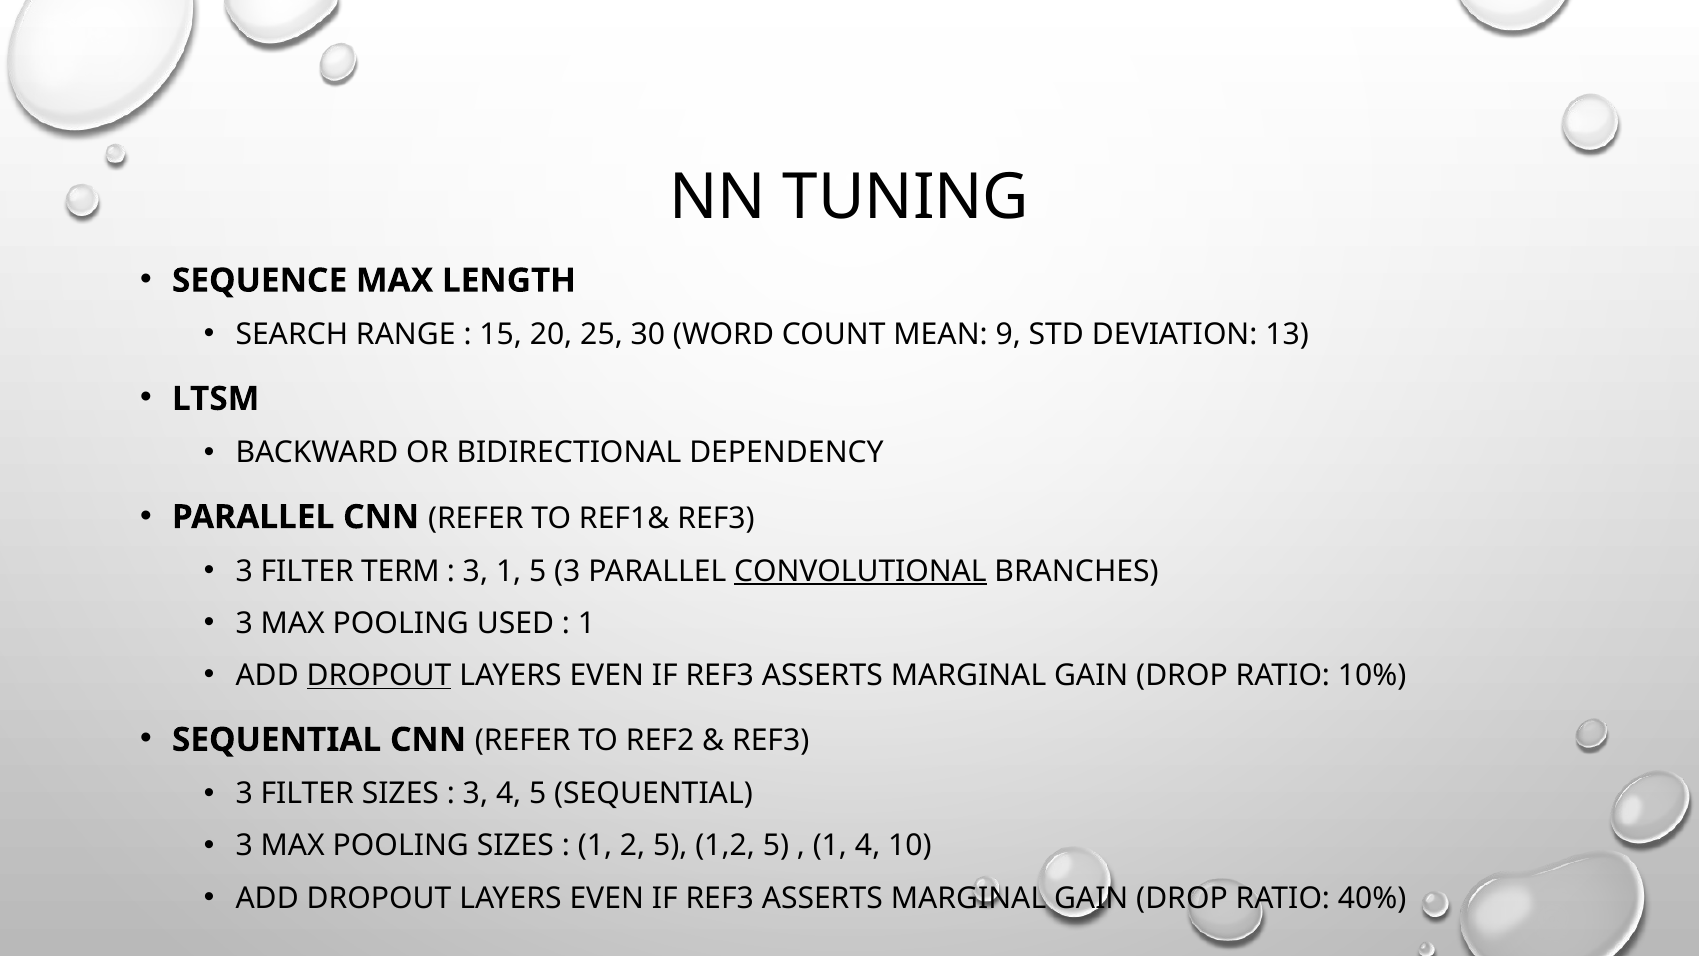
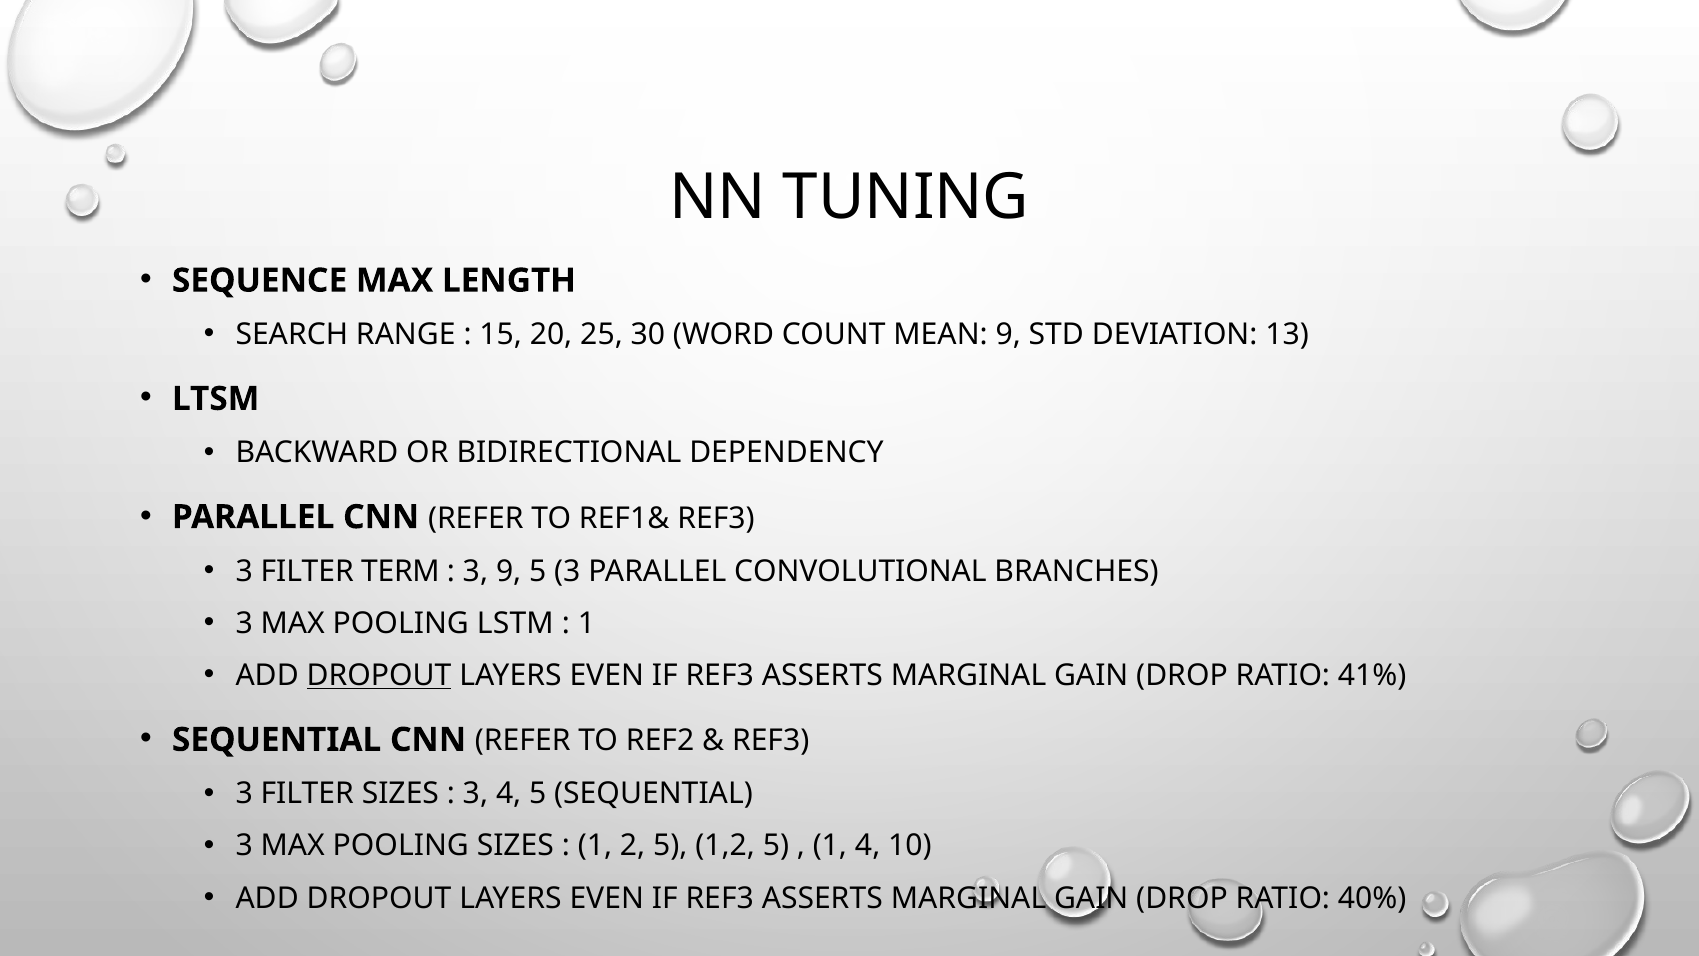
3 1: 1 -> 9
CONVOLUTIONAL underline: present -> none
USED: USED -> LSTM
10%: 10% -> 41%
